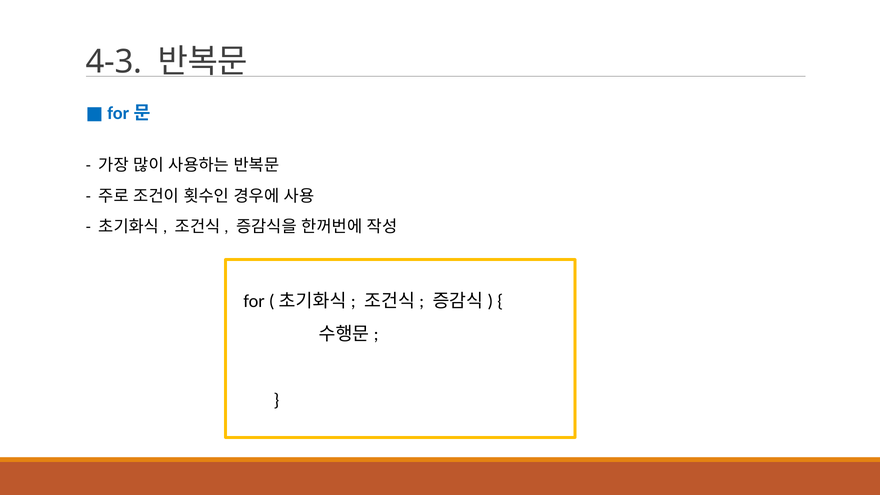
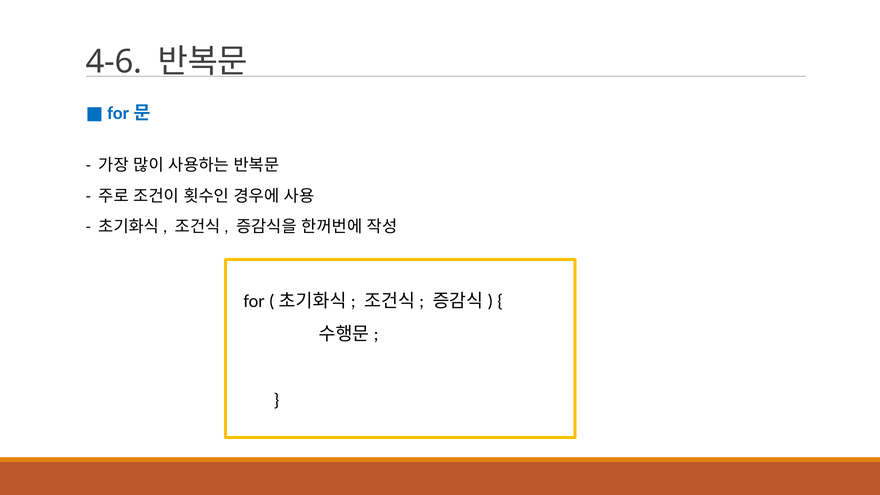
4-3: 4-3 -> 4-6
